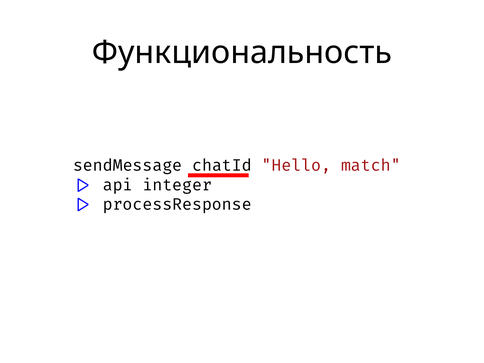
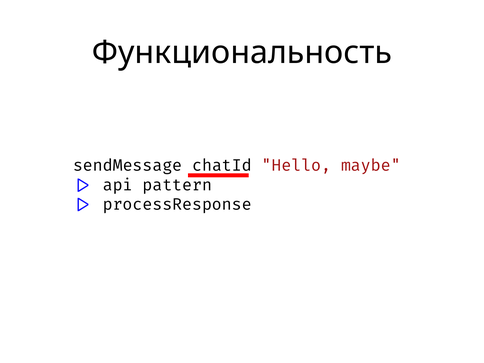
match: match -> maybe
integer: integer -> pattern
